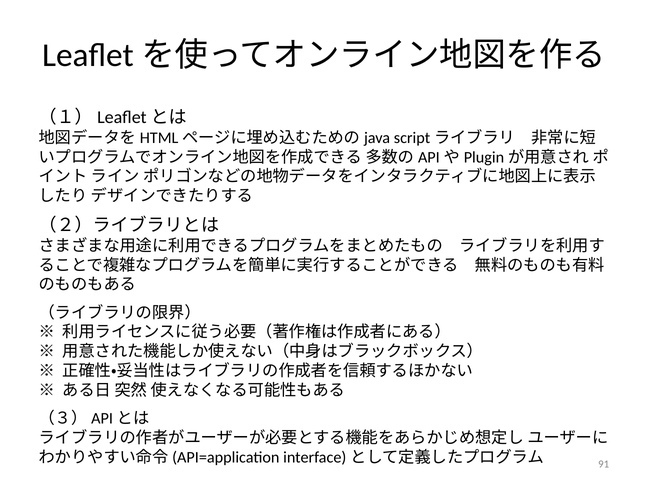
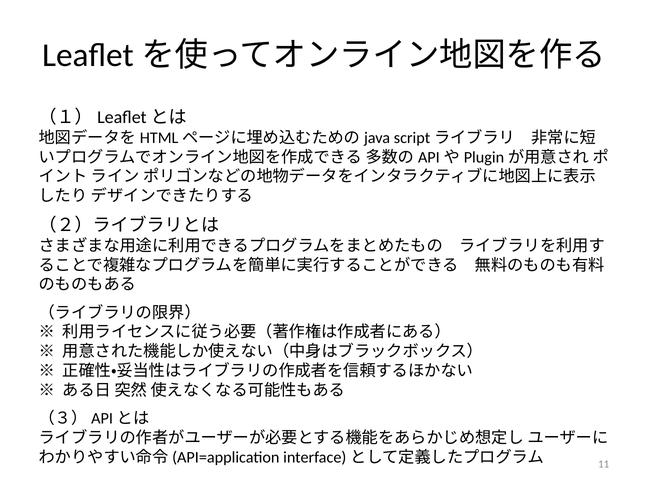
91: 91 -> 11
